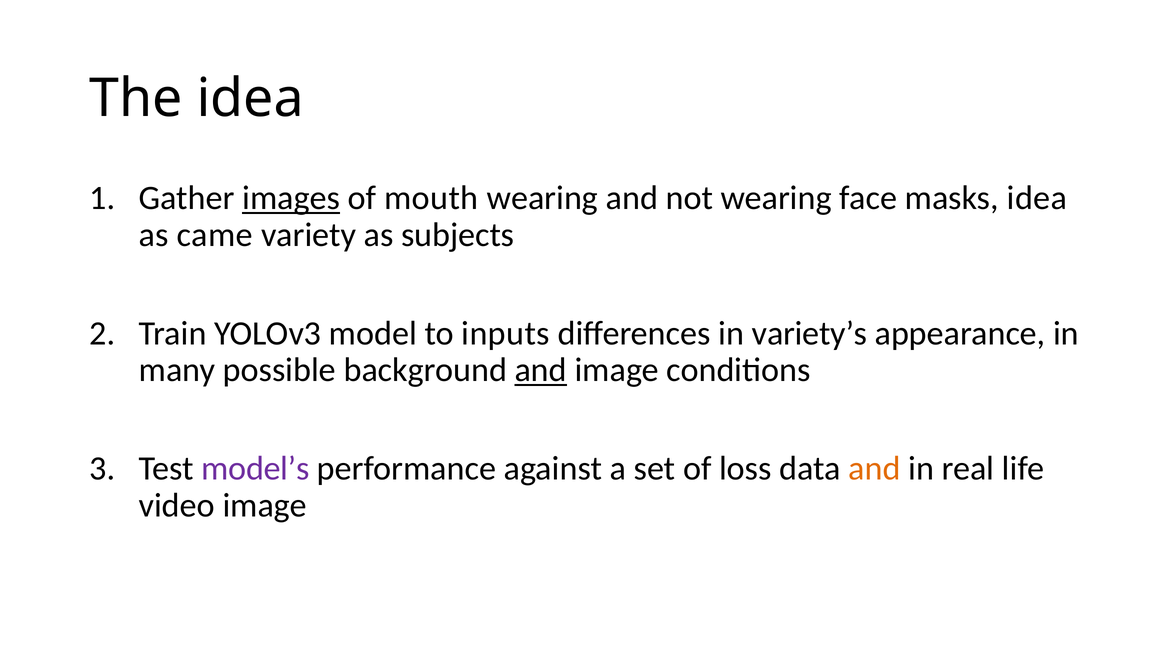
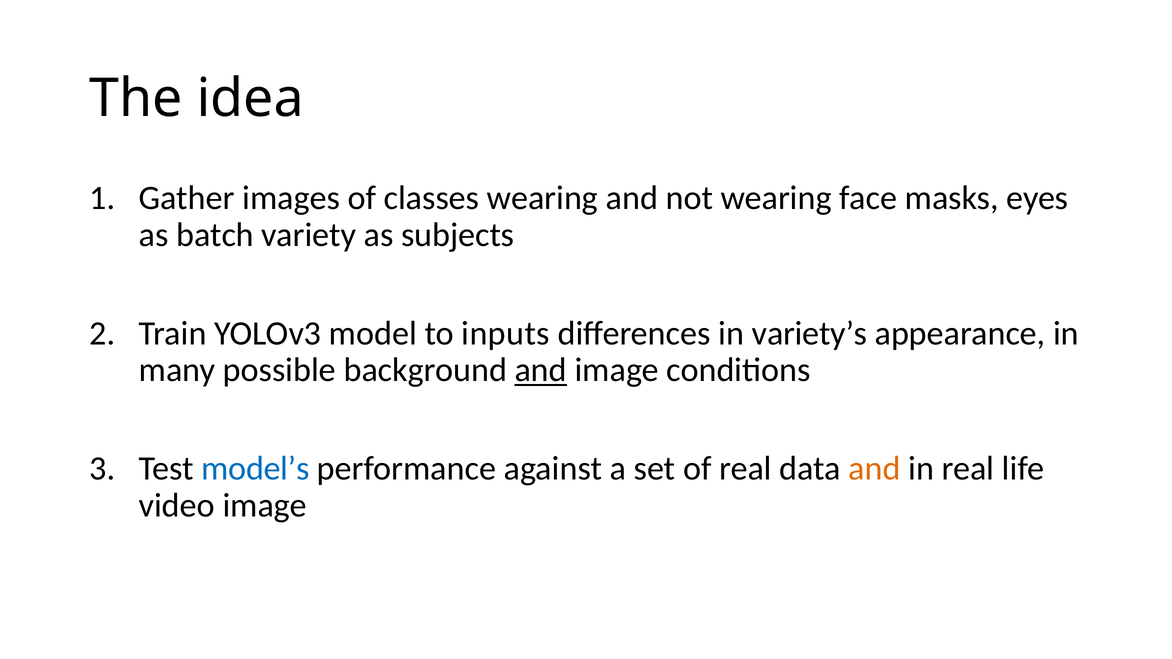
images underline: present -> none
mouth: mouth -> classes
masks idea: idea -> eyes
came: came -> batch
model’s colour: purple -> blue
of loss: loss -> real
